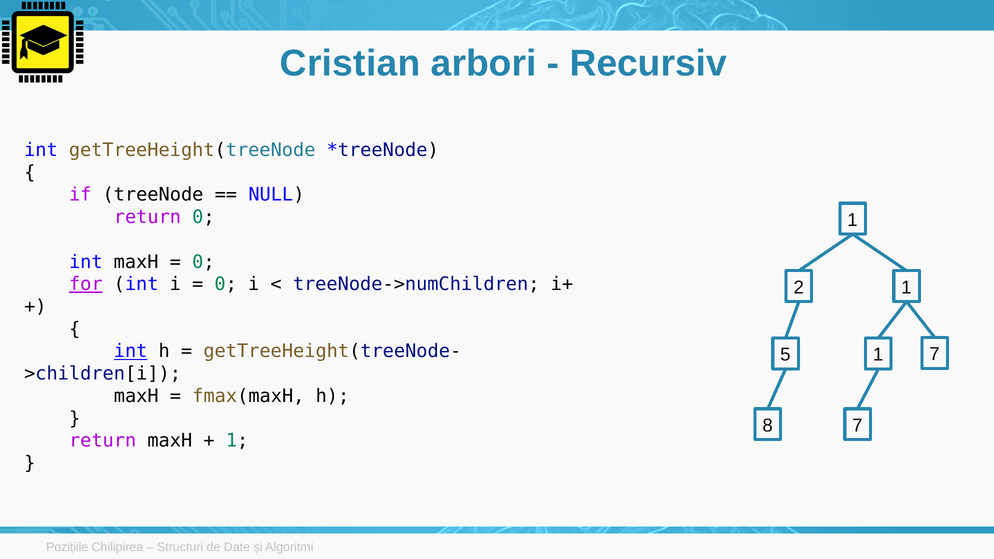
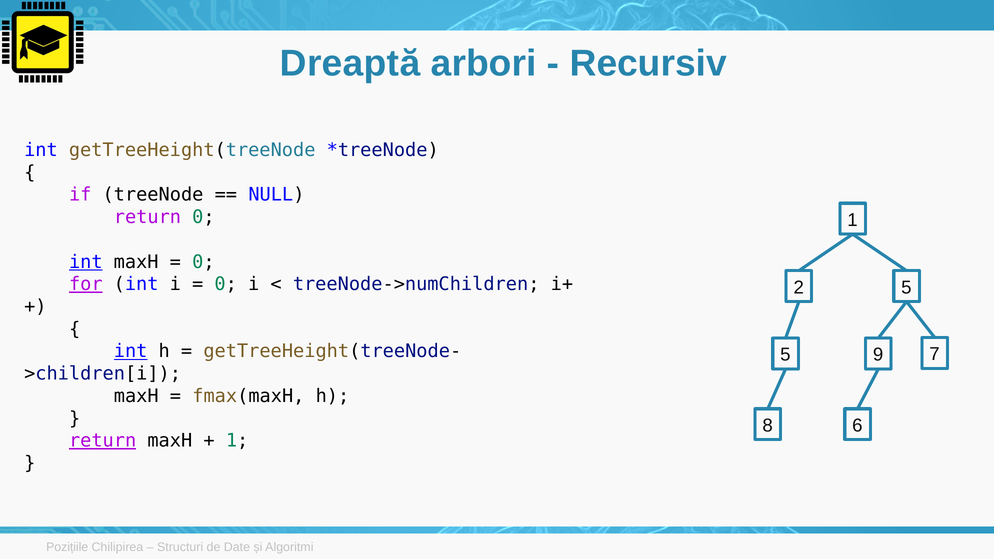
Cristian: Cristian -> Dreaptă
int at (86, 262) underline: none -> present
2 1: 1 -> 5
5 1: 1 -> 9
8 7: 7 -> 6
return at (103, 441) underline: none -> present
